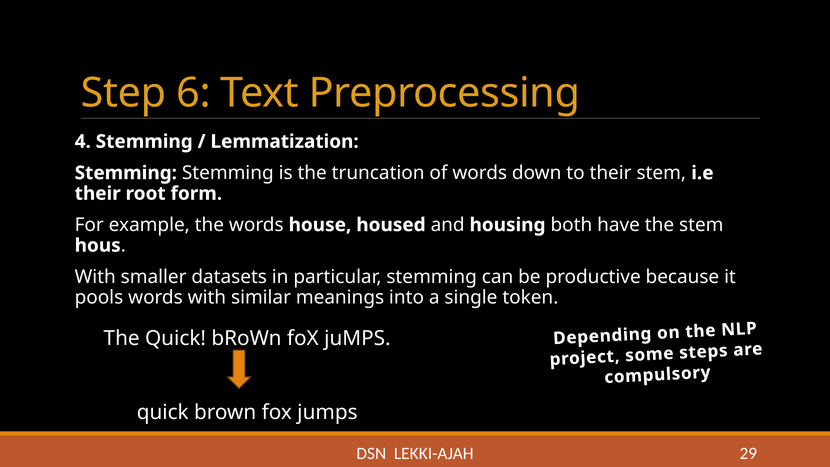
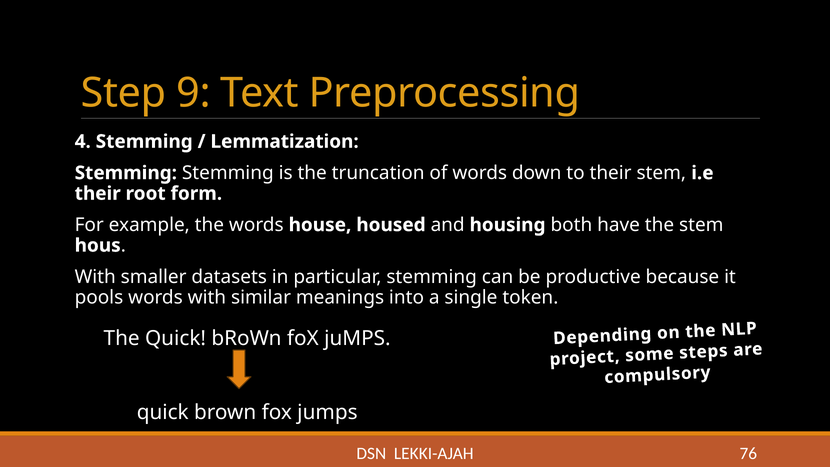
6: 6 -> 9
29: 29 -> 76
